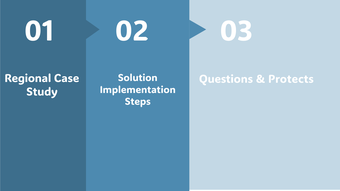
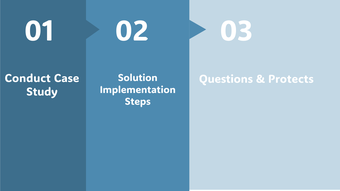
Regional: Regional -> Conduct
